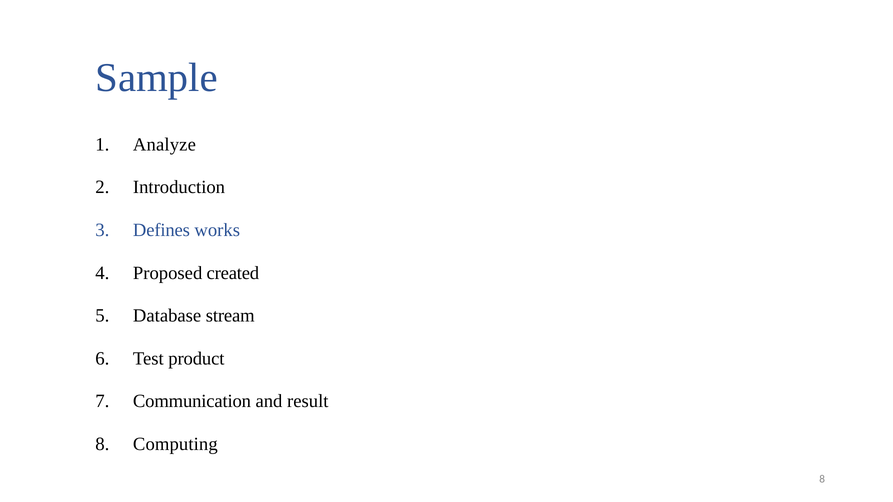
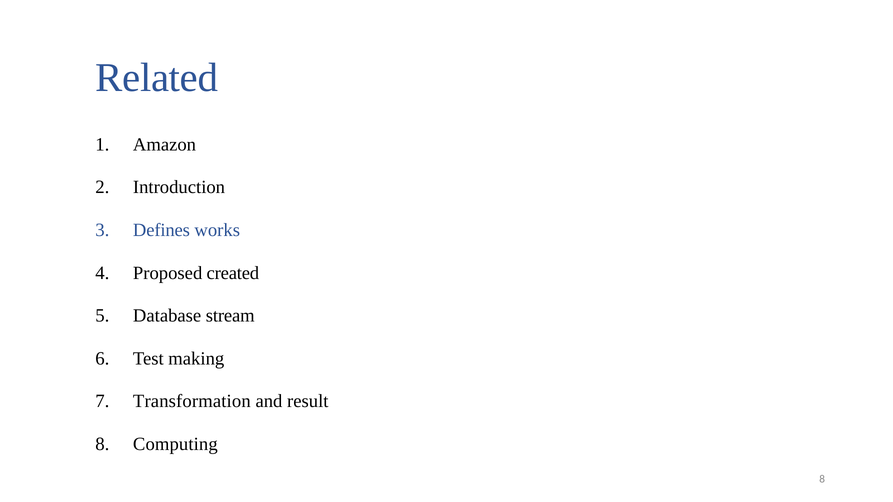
Sample: Sample -> Related
Analyze: Analyze -> Amazon
product: product -> making
Communication: Communication -> Transformation
